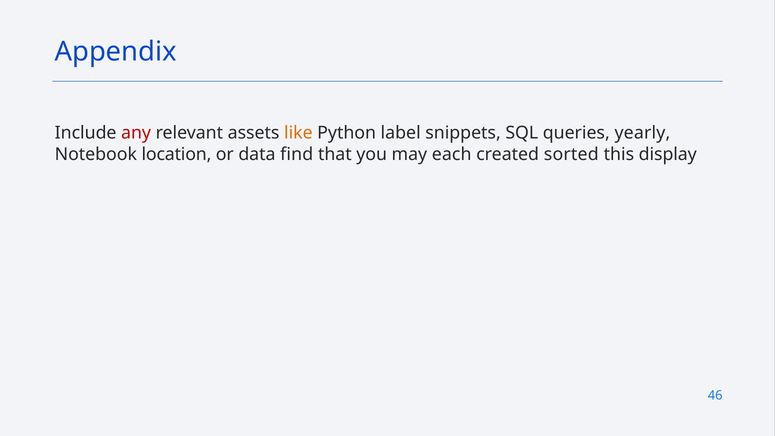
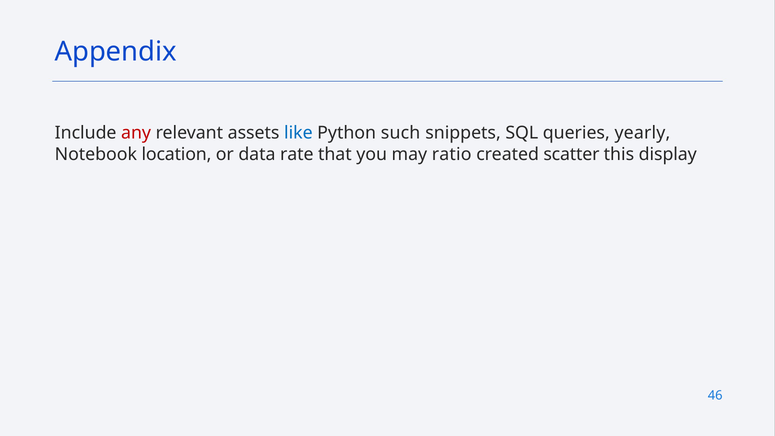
like colour: orange -> blue
label: label -> such
find: find -> rate
each: each -> ratio
sorted: sorted -> scatter
